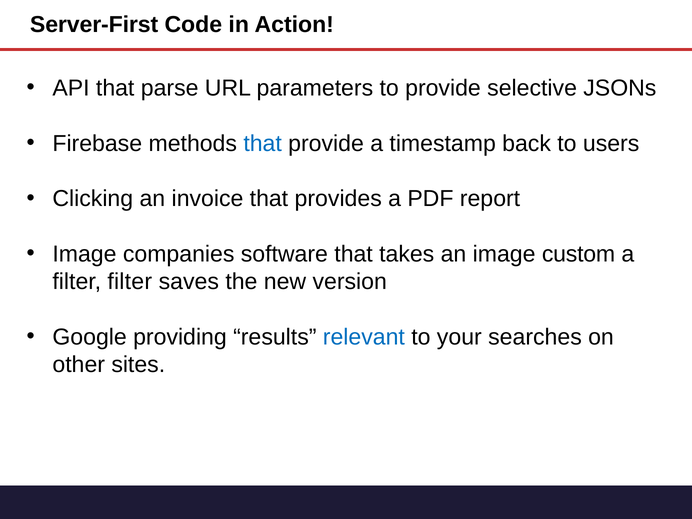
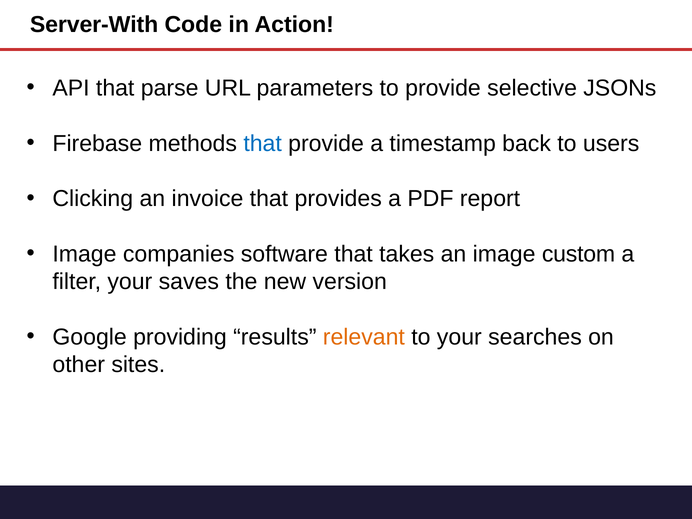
Server-First: Server-First -> Server-With
filter filter: filter -> your
relevant colour: blue -> orange
